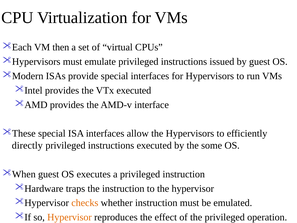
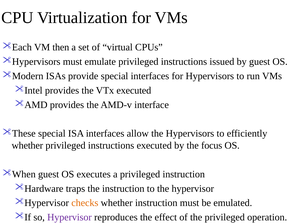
directly at (27, 145): directly -> whether
some: some -> focus
Hypervisor at (69, 217) colour: orange -> purple
